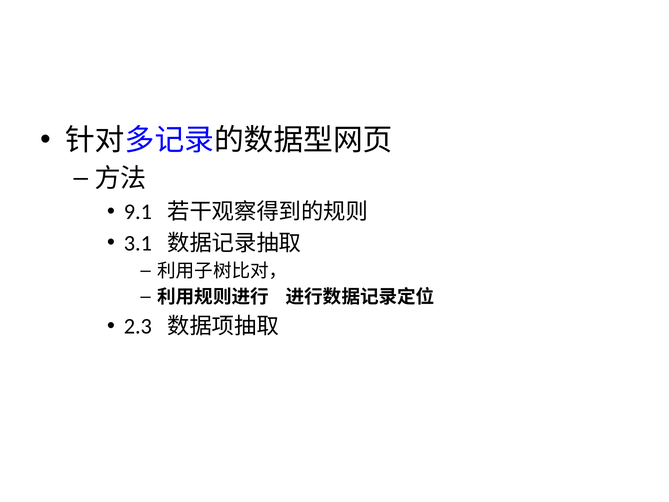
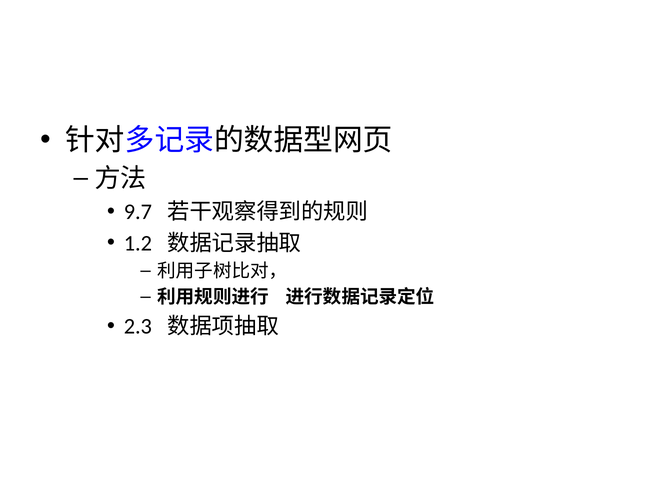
9.1: 9.1 -> 9.7
3.1: 3.1 -> 1.2
